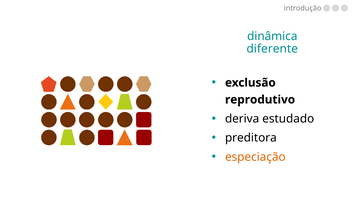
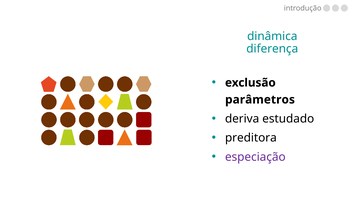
diferente: diferente -> diferença
reprodutivo: reprodutivo -> parâmetros
especiação colour: orange -> purple
